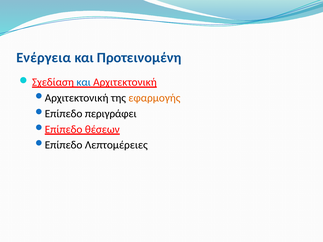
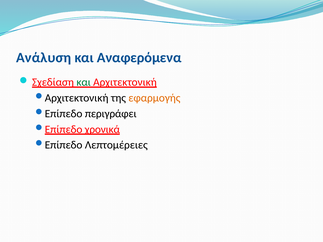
Ενέργεια: Ενέργεια -> Ανάλυση
Προτεινομένη: Προτεινομένη -> Αναφερόμενα
και at (84, 82) colour: blue -> green
θέσεων: θέσεων -> χρονικά
